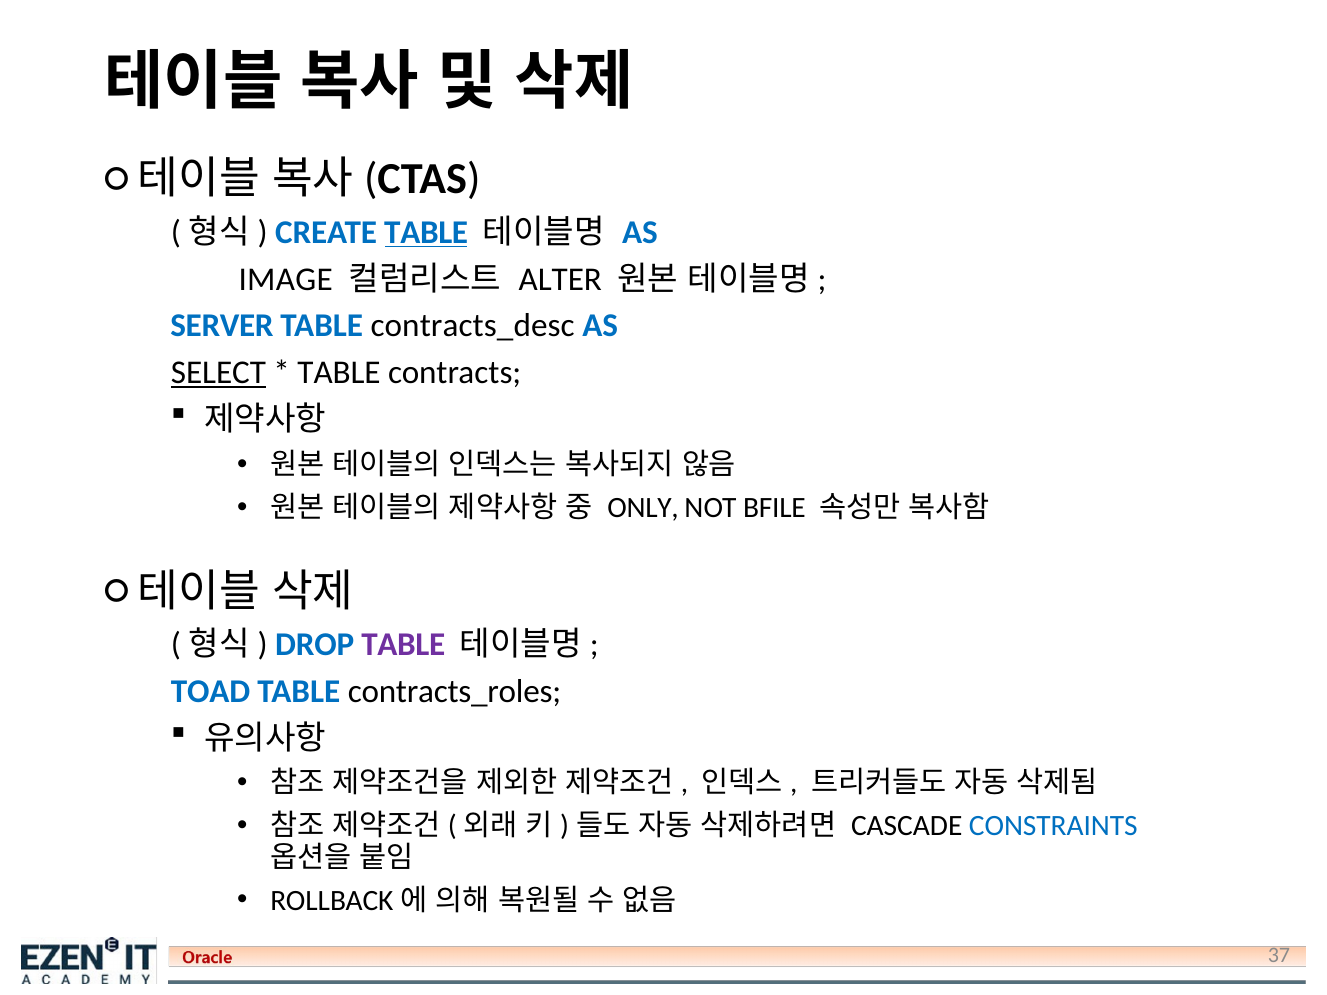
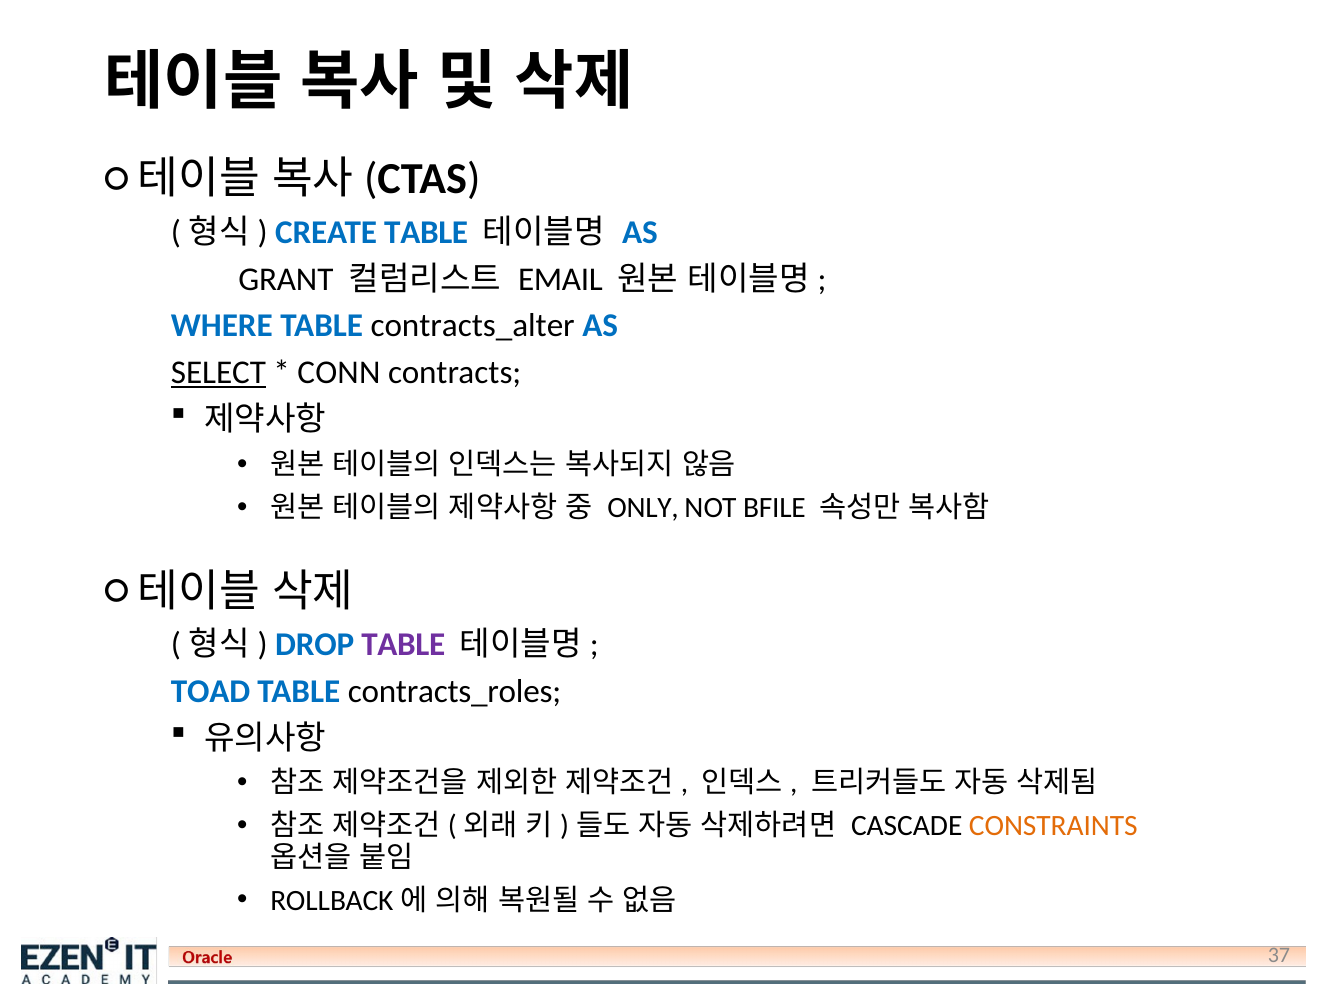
TABLE at (426, 232) underline: present -> none
IMAGE: IMAGE -> GRANT
ALTER: ALTER -> EMAIL
SERVER: SERVER -> WHERE
contracts_desc: contracts_desc -> contracts_alter
TABLE at (339, 373): TABLE -> CONN
CONSTRAINTS colour: blue -> orange
